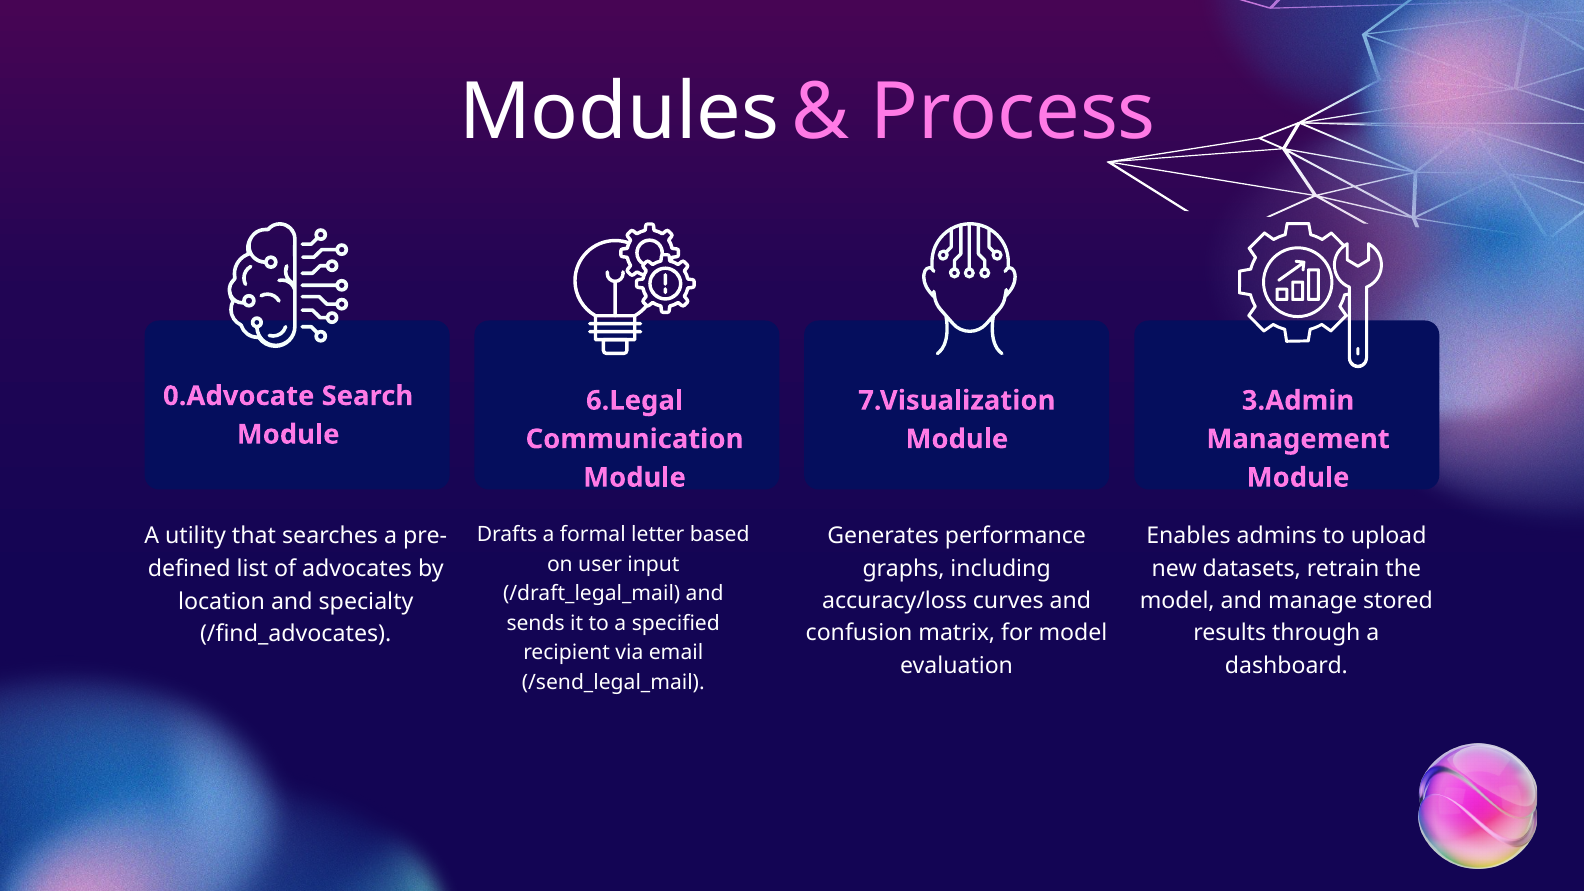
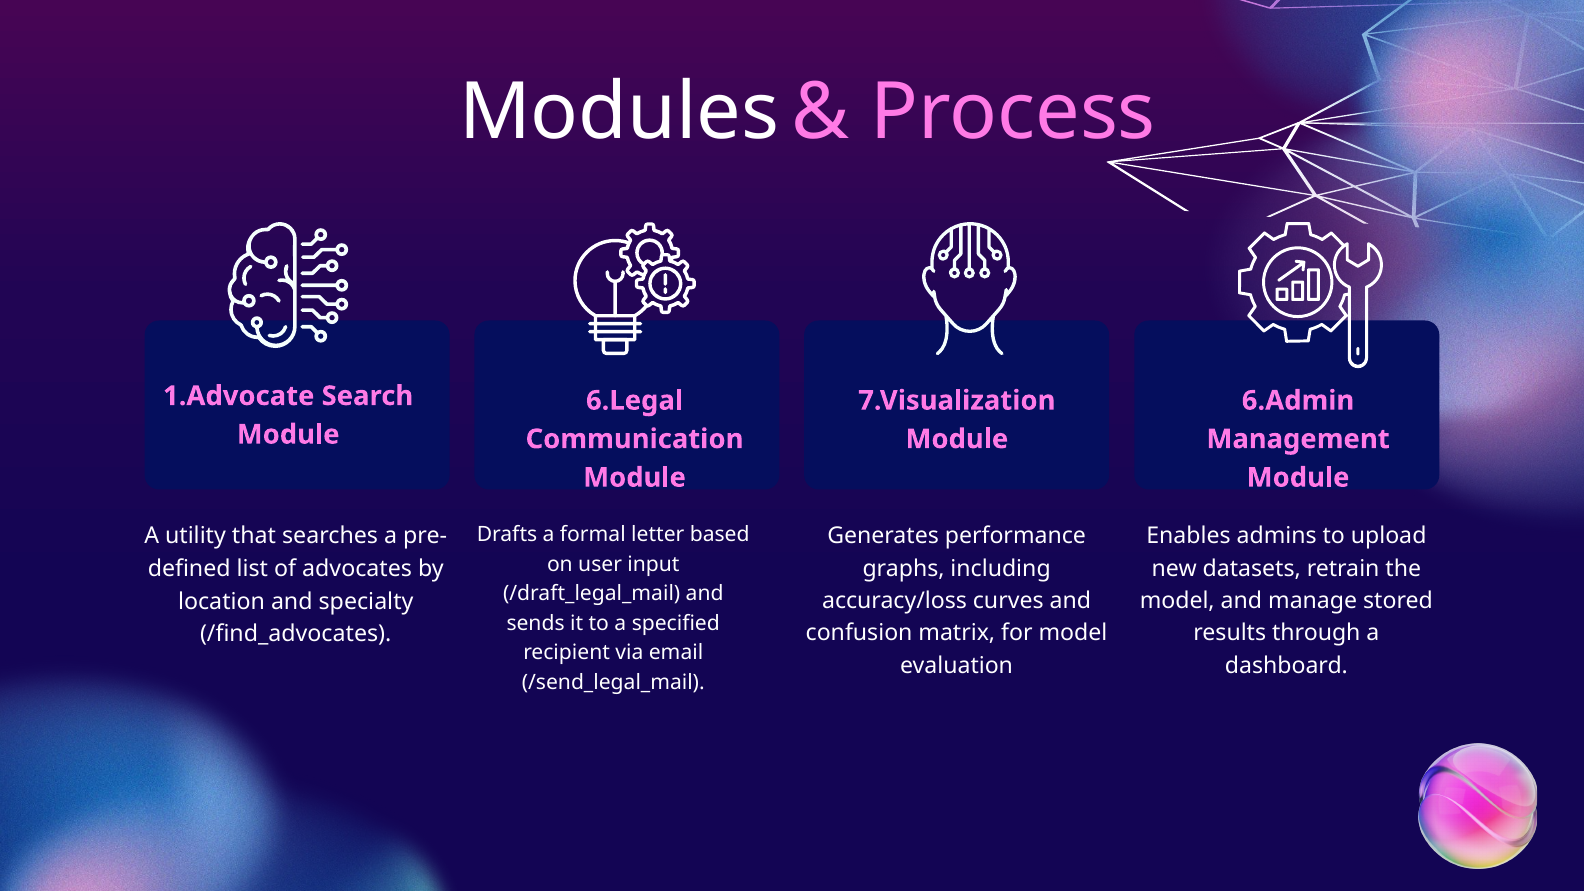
0.Advocate: 0.Advocate -> 1.Advocate
3.Admin: 3.Admin -> 6.Admin
